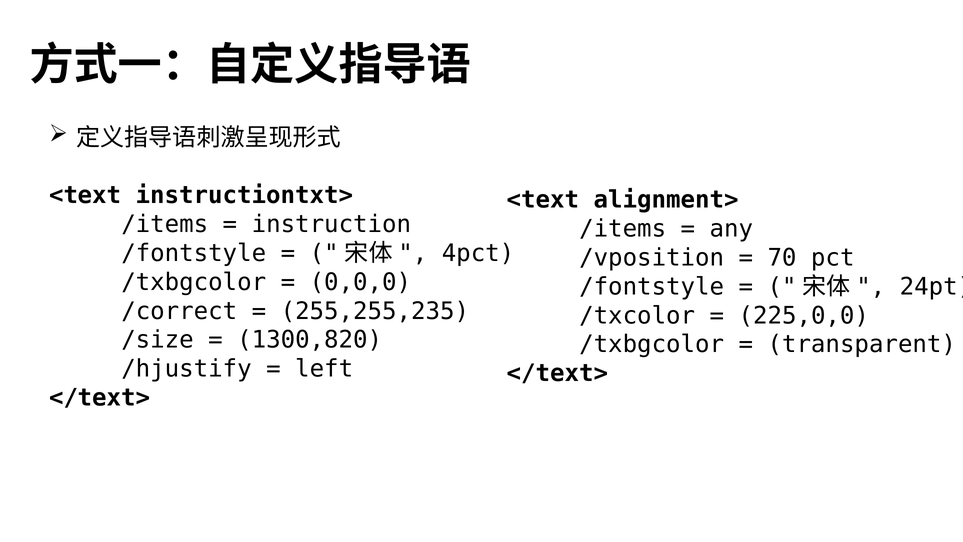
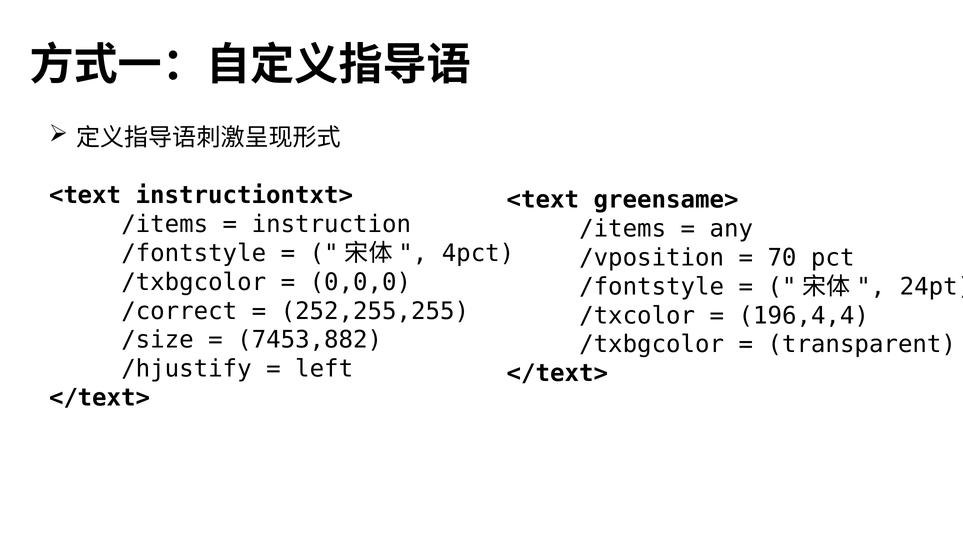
alignment>: alignment> -> greensame>
255,255,235: 255,255,235 -> 252,255,255
225,0,0: 225,0,0 -> 196,4,4
1300,820: 1300,820 -> 7453,882
